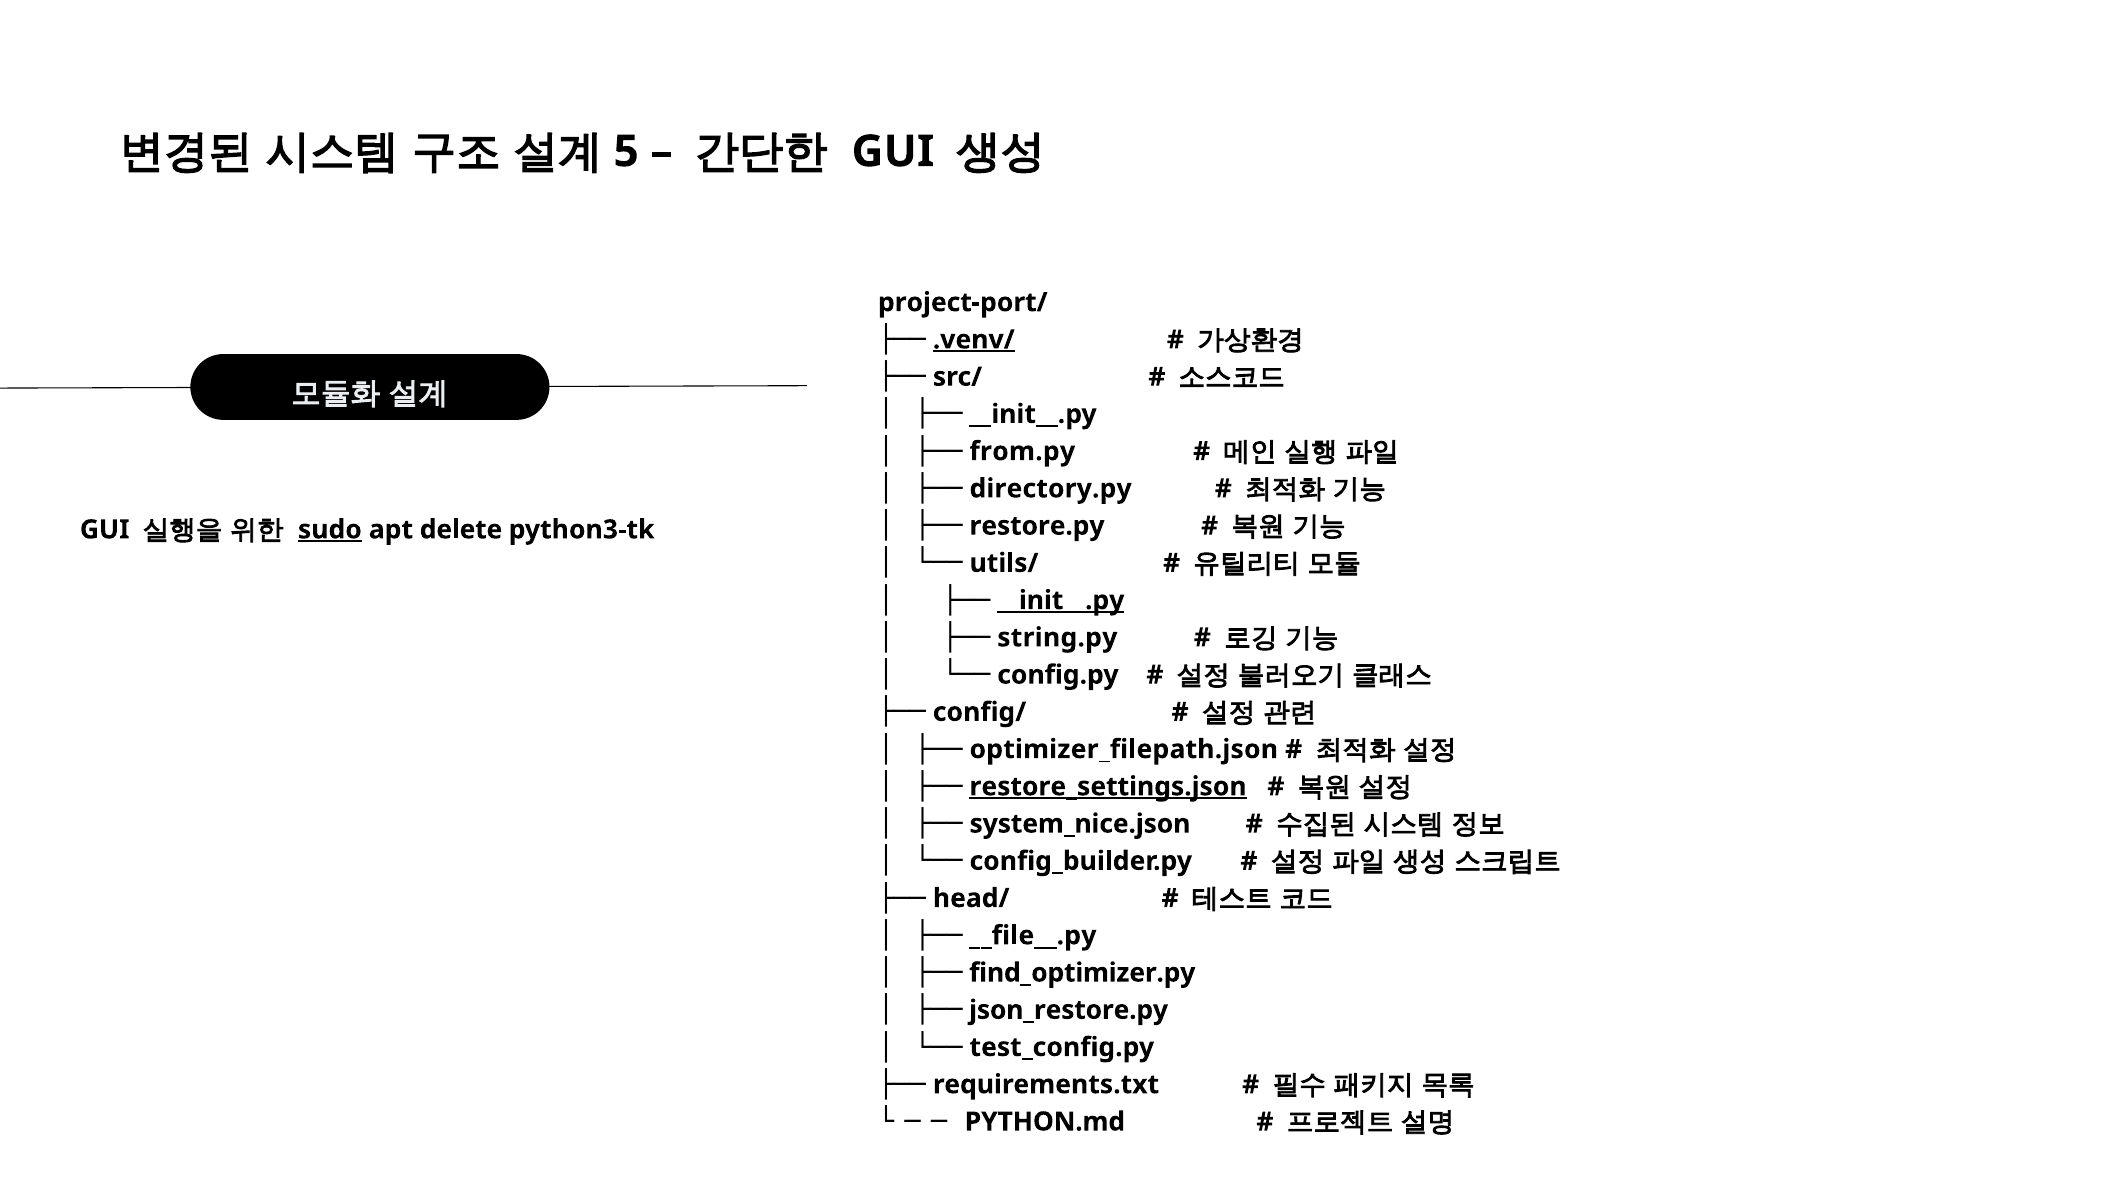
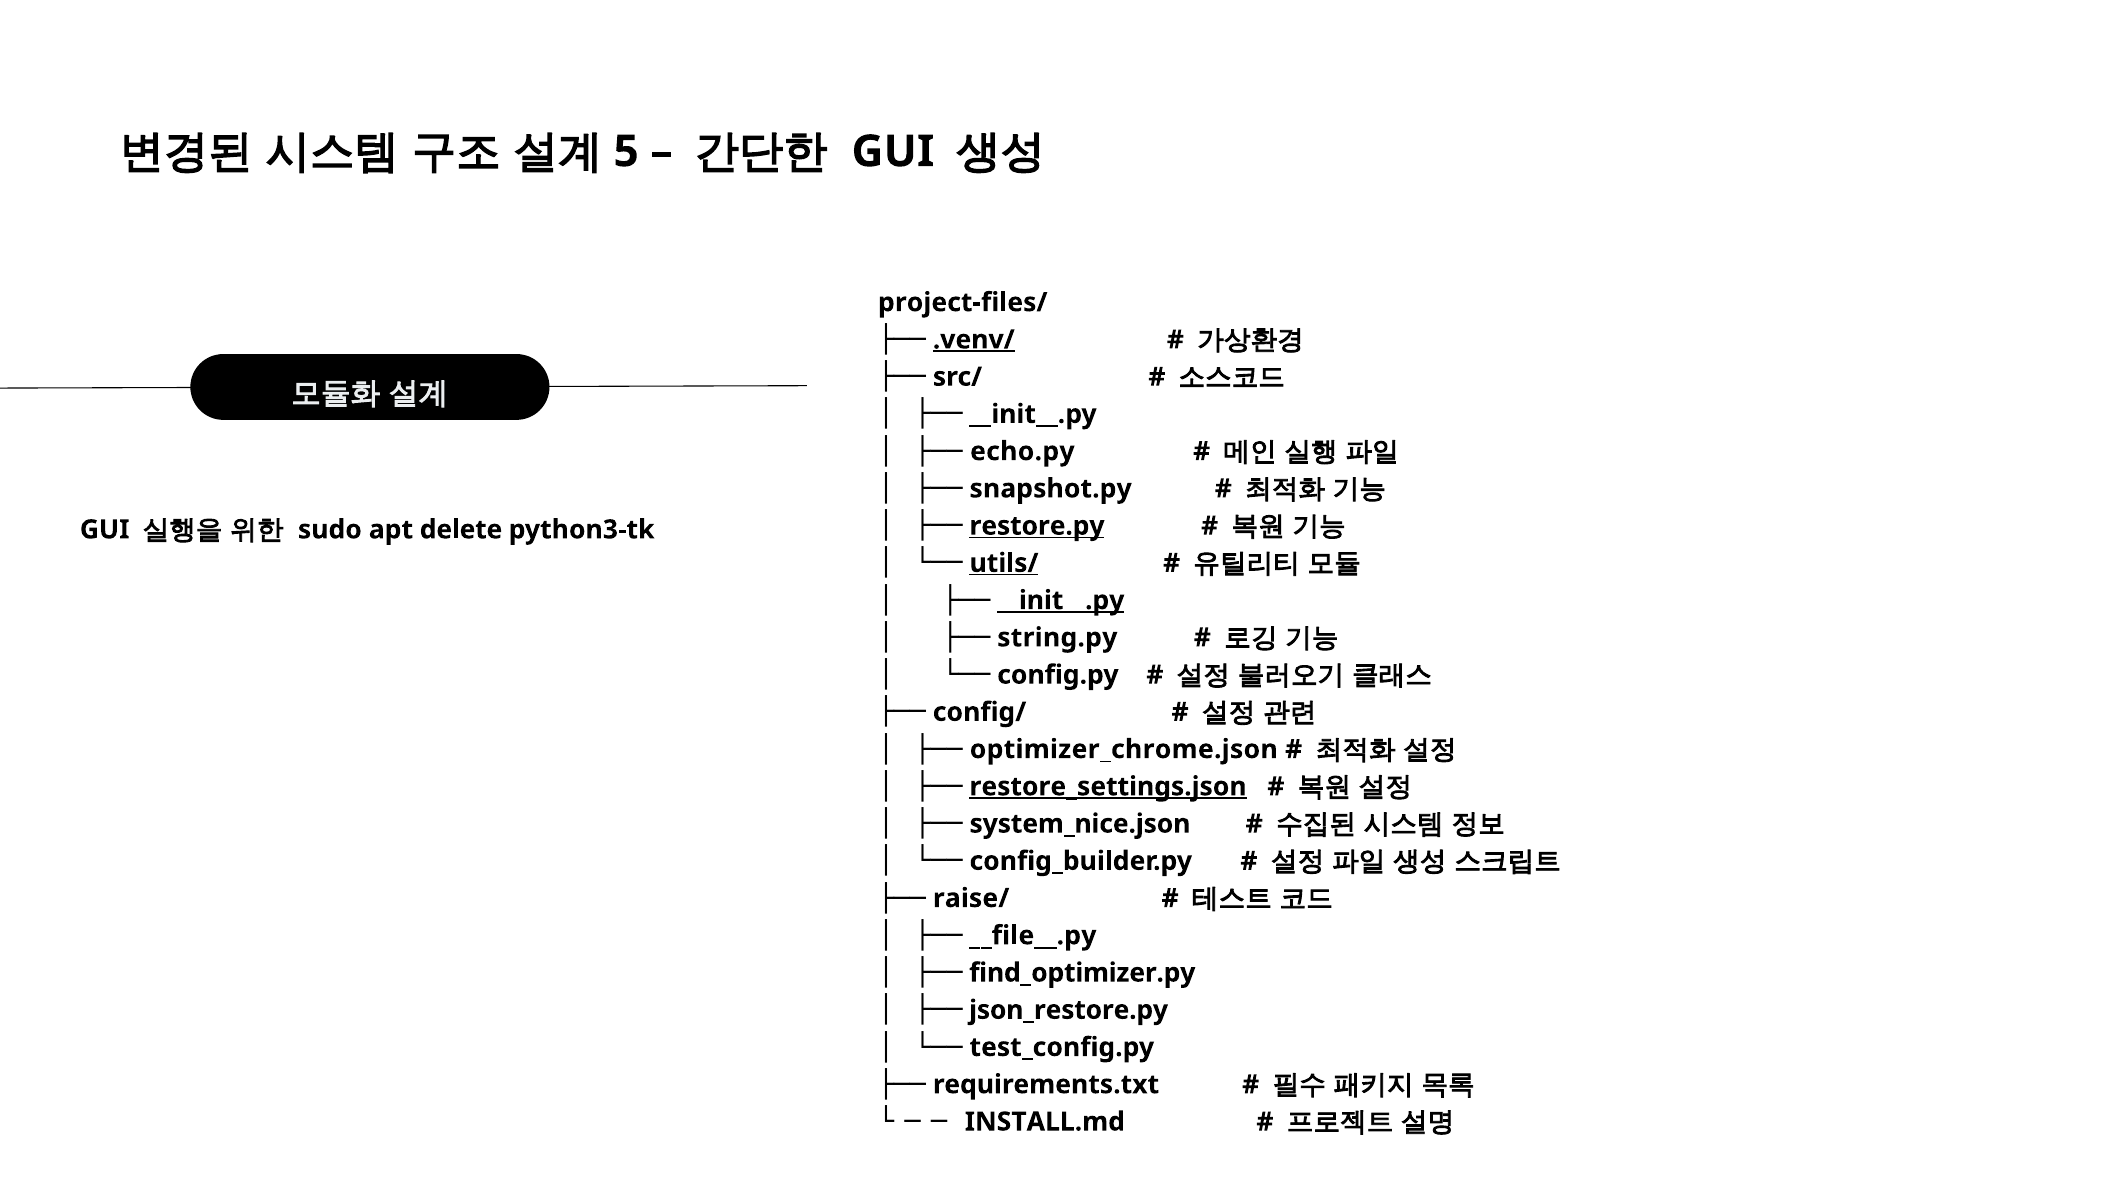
project-port/: project-port/ -> project-files/
from.py: from.py -> echo.py
directory.py: directory.py -> snapshot.py
restore.py underline: none -> present
sudo underline: present -> none
utils/ underline: none -> present
optimizer_filepath.json: optimizer_filepath.json -> optimizer_chrome.json
head/: head/ -> raise/
PYTHON.md: PYTHON.md -> INSTALL.md
